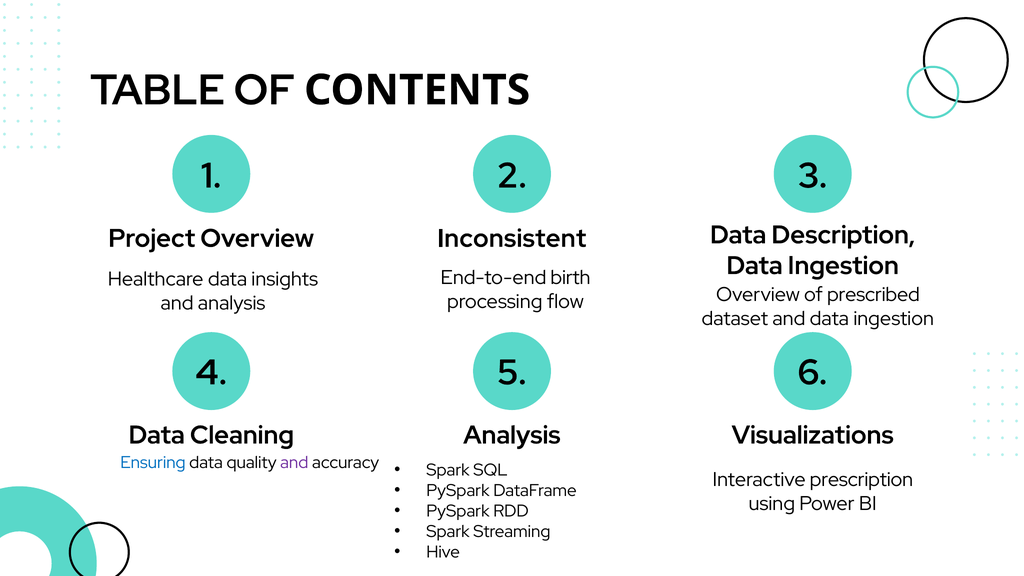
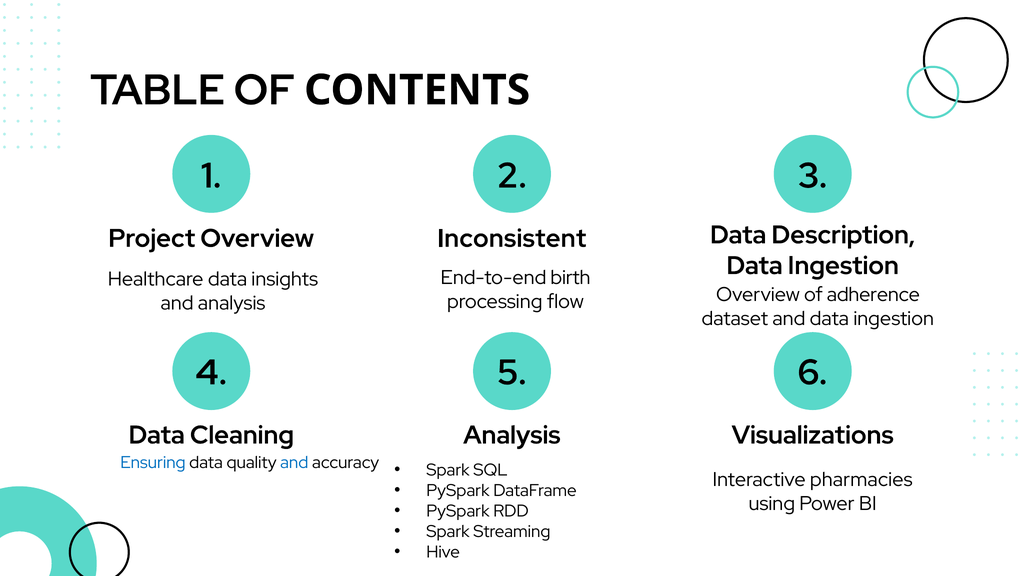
prescribed: prescribed -> adherence
and at (294, 463) colour: purple -> blue
prescription: prescription -> pharmacies
